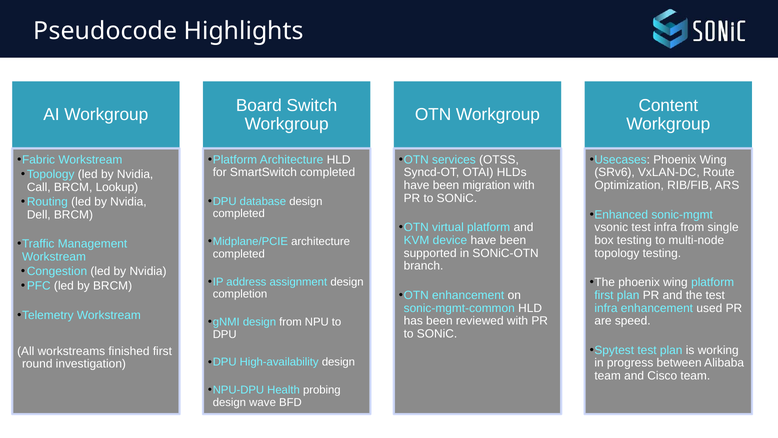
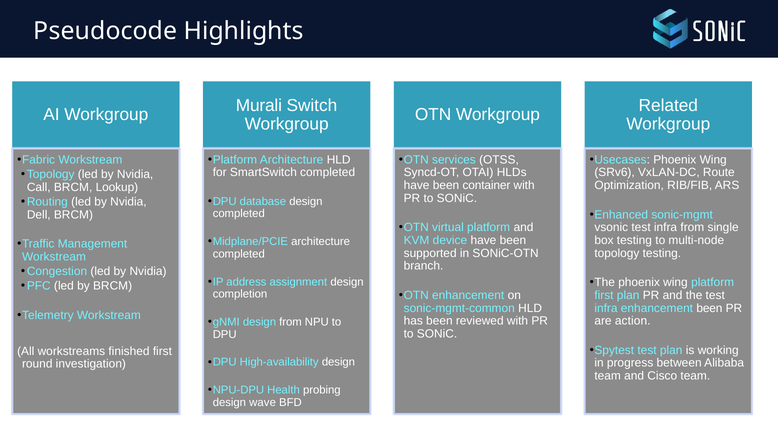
Board: Board -> Murali
Content: Content -> Related
migration: migration -> container
enhancement used: used -> been
speed: speed -> action
